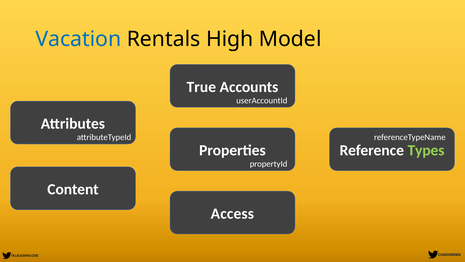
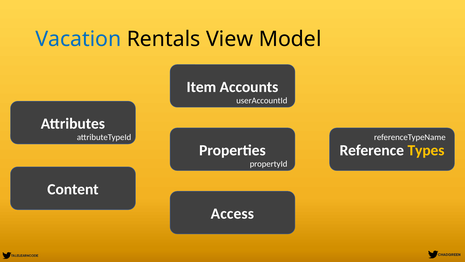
High: High -> View
True: True -> Item
Types colour: light green -> yellow
